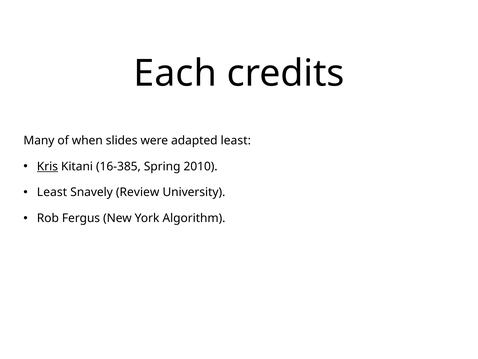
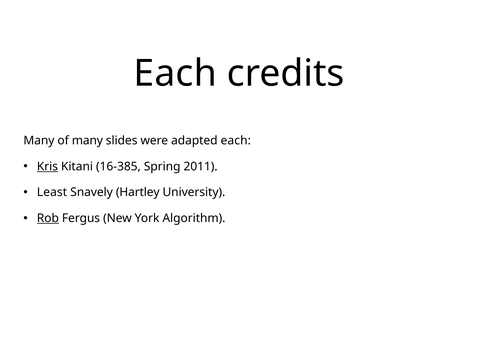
of when: when -> many
adapted least: least -> each
2010: 2010 -> 2011
Review: Review -> Hartley
Rob underline: none -> present
